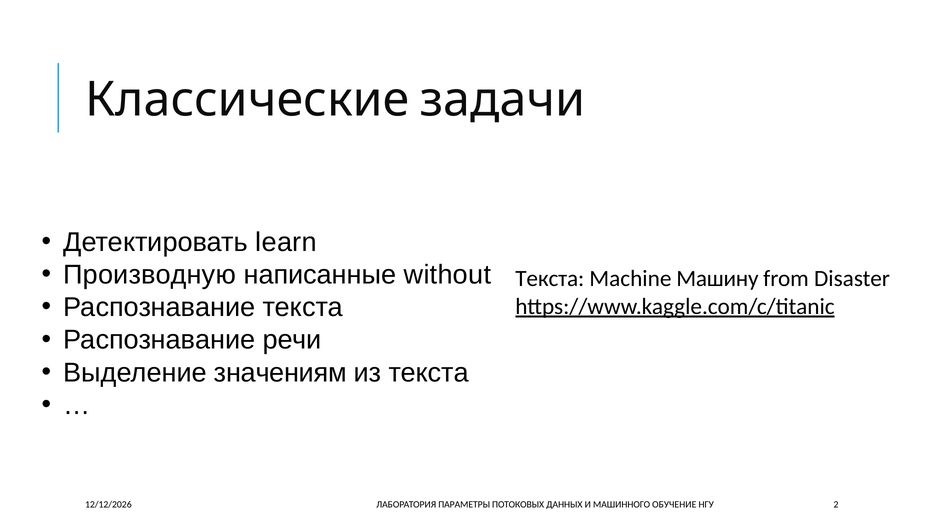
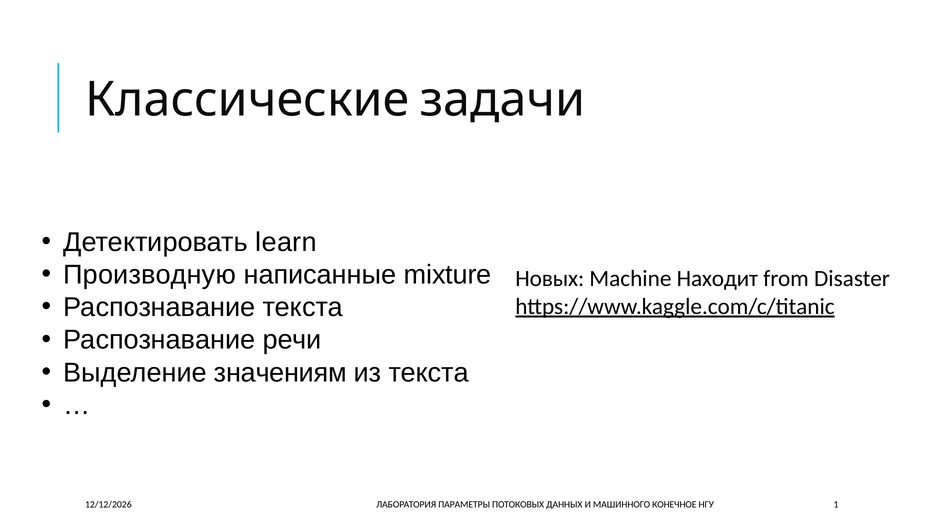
without: without -> mixture
Текста at (550, 279): Текста -> Новых
Машину: Машину -> Находит
ОБУЧЕНИЕ: ОБУЧЕНИЕ -> КОНЕЧНОЕ
2: 2 -> 1
